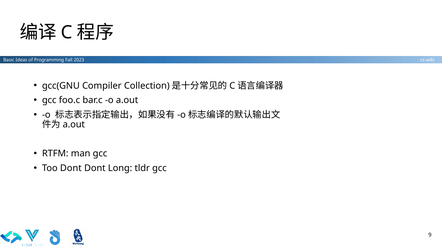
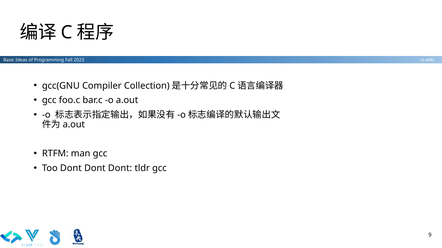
Long at (120, 169): Long -> Dont
